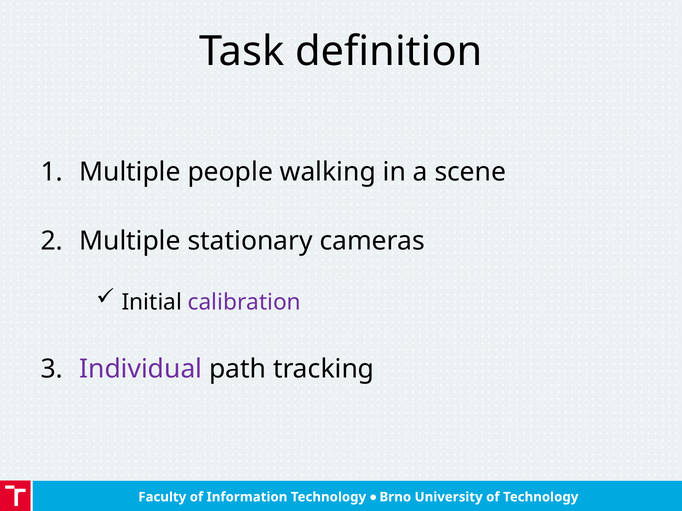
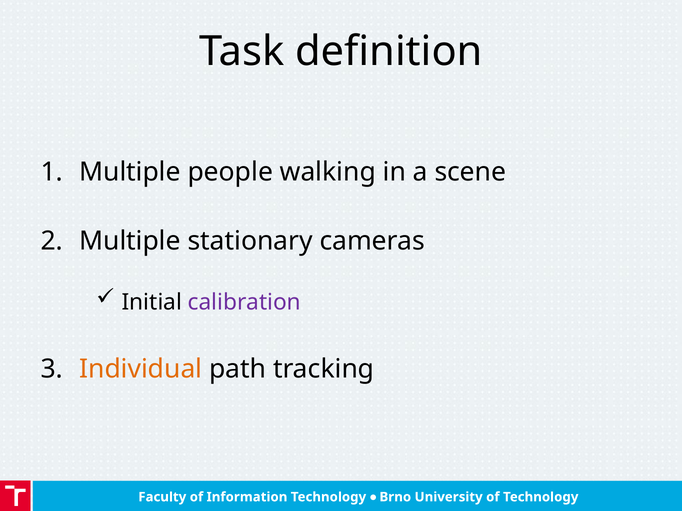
Individual colour: purple -> orange
